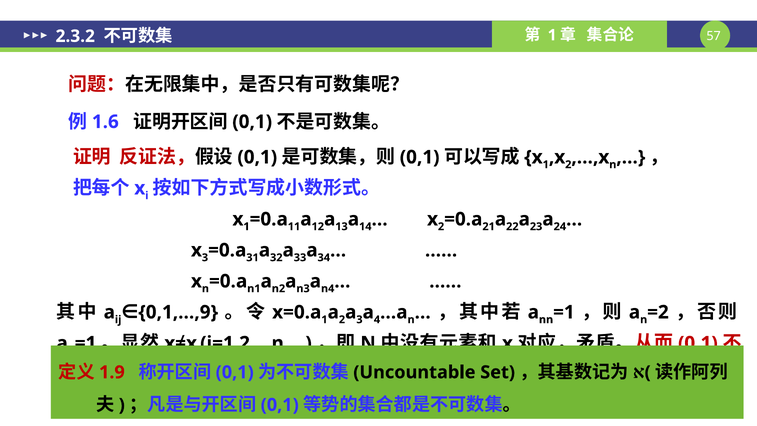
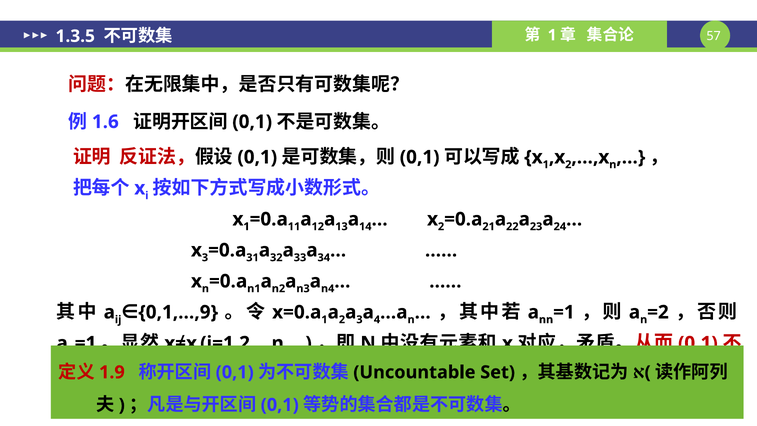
2.3.2: 2.3.2 -> 1.3.5
